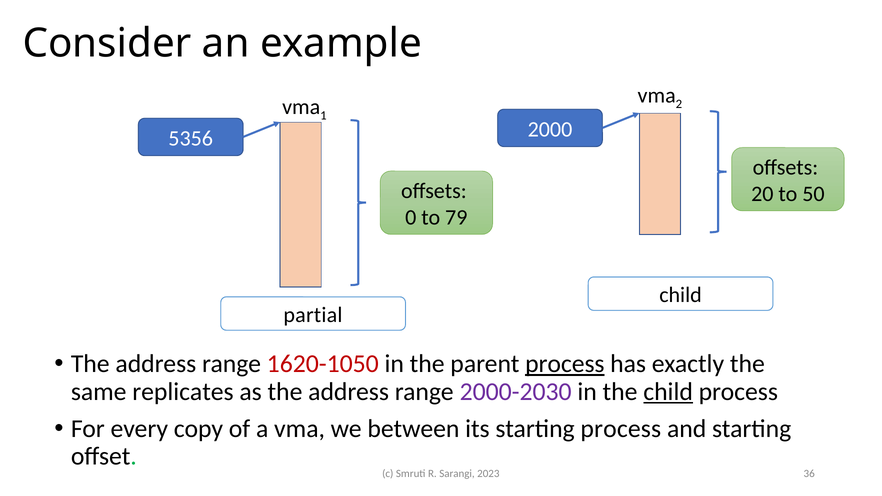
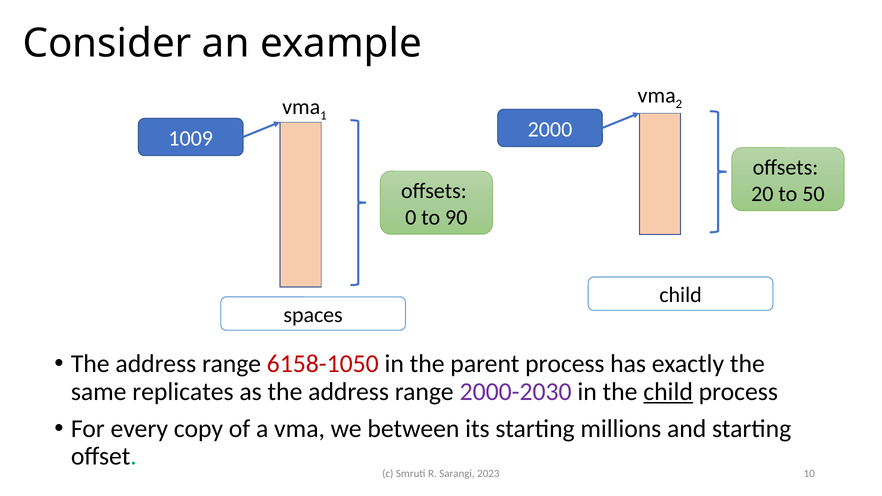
5356: 5356 -> 1009
79: 79 -> 90
partial: partial -> spaces
1620-1050: 1620-1050 -> 6158-1050
process at (565, 364) underline: present -> none
starting process: process -> millions
36: 36 -> 10
